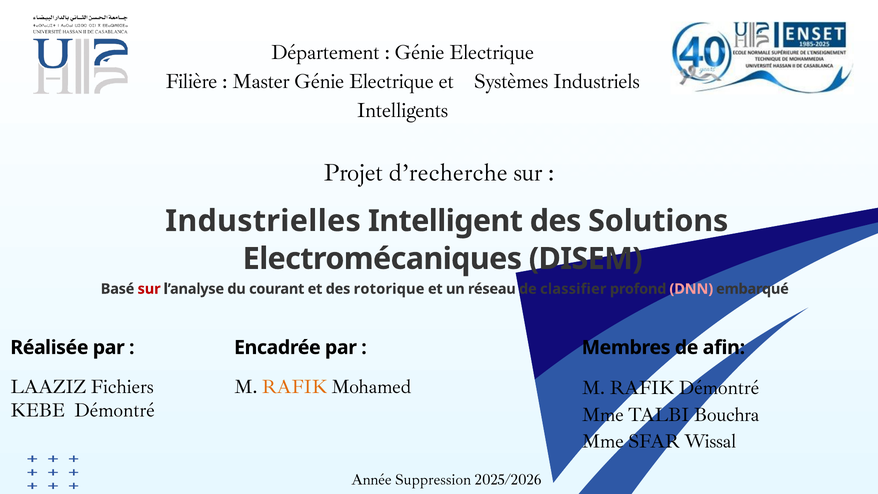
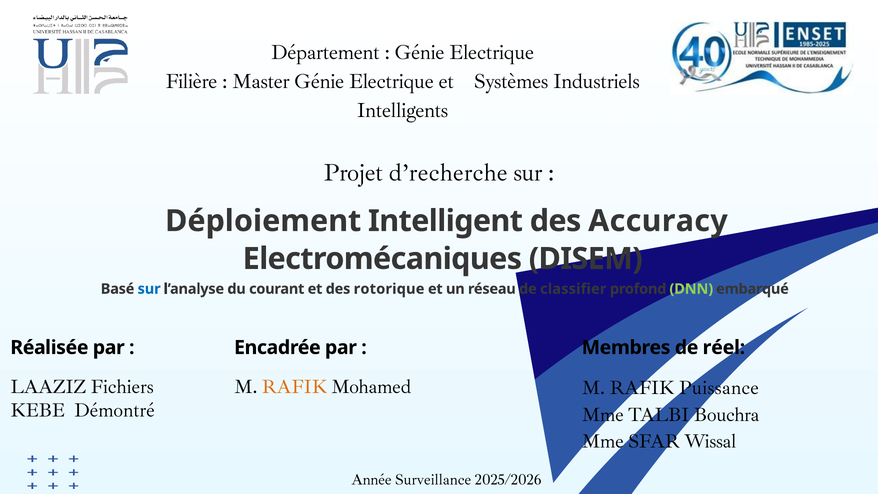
Industrielles: Industrielles -> Déploiement
Solutions: Solutions -> Accuracy
sur at (149, 289) colour: red -> blue
DNN colour: pink -> light green
afin: afin -> réel
RAFIK Démontré: Démontré -> Puissance
Suppression: Suppression -> Surveillance
